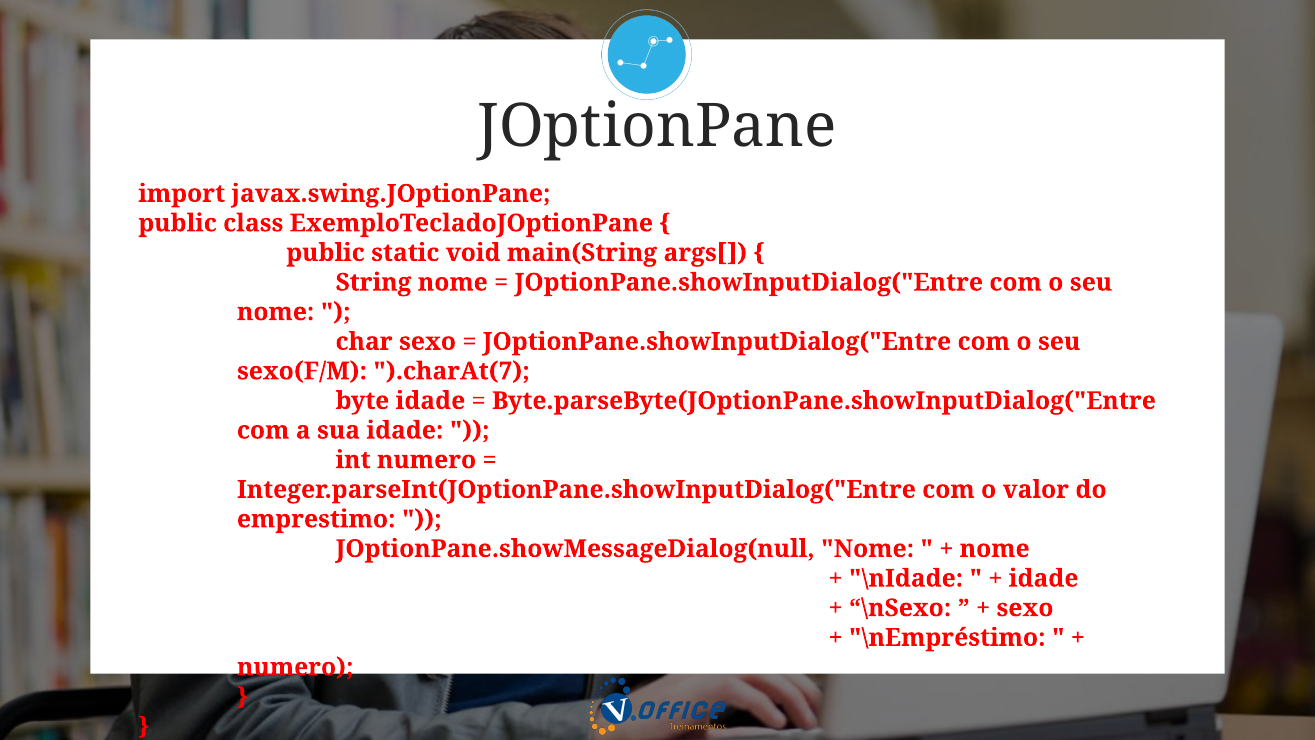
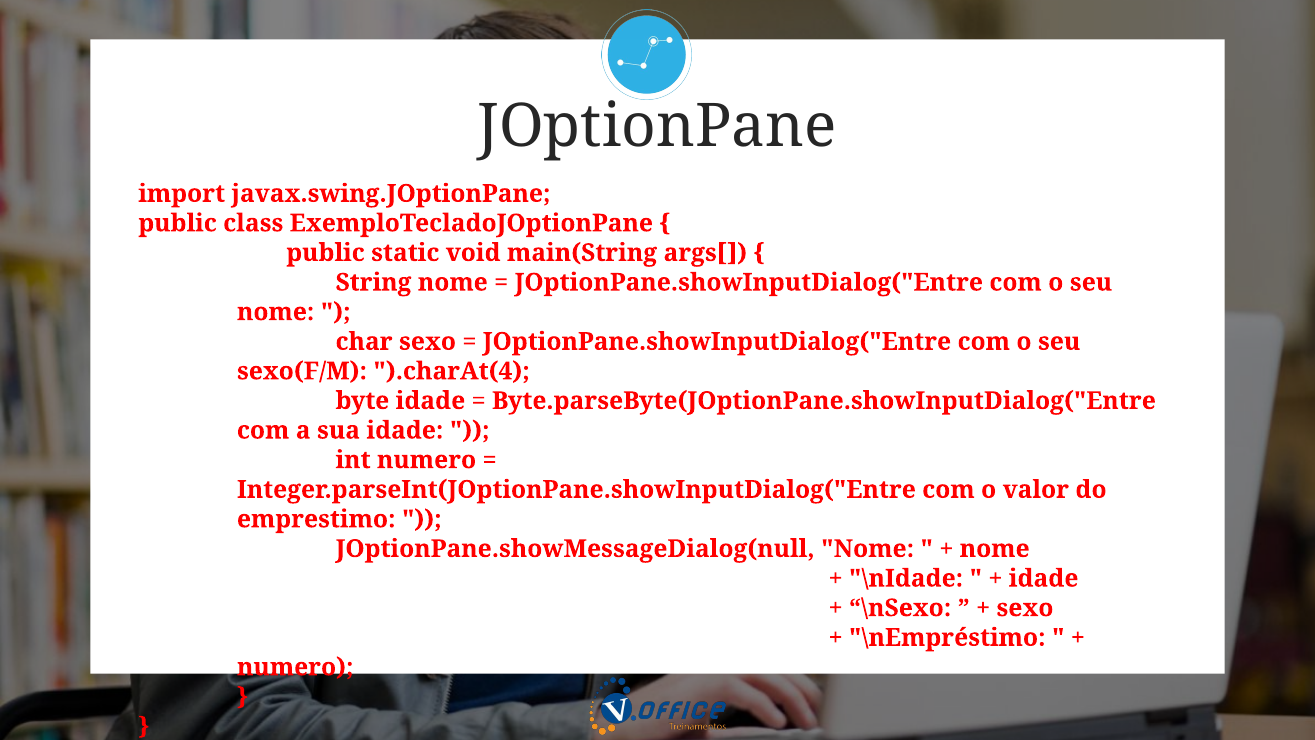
).charAt(7: ).charAt(7 -> ).charAt(4
